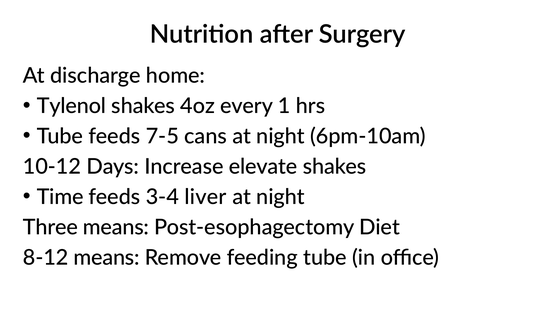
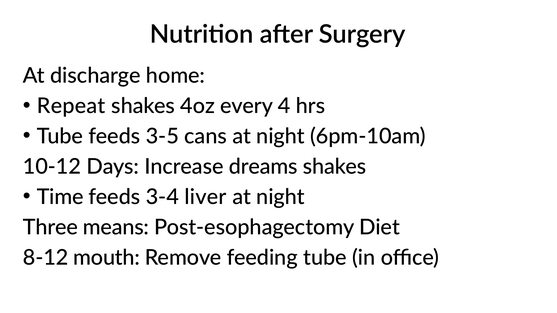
Tylenol: Tylenol -> Repeat
1: 1 -> 4
7-5: 7-5 -> 3-5
elevate: elevate -> dreams
8-12 means: means -> mouth
